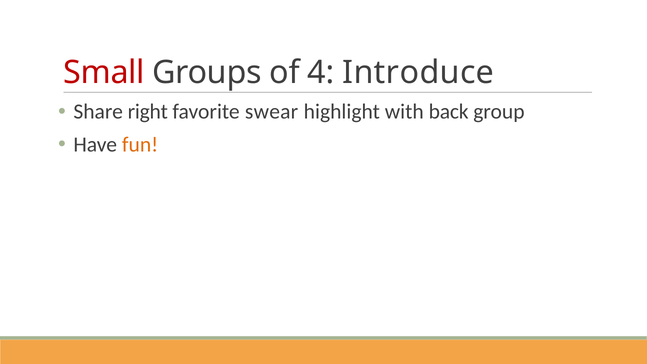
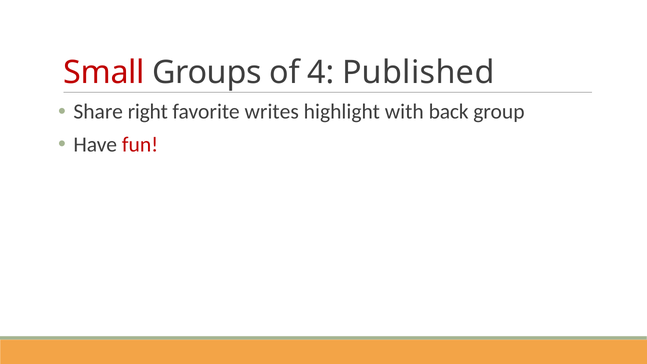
Introduce: Introduce -> Published
swear: swear -> writes
fun colour: orange -> red
